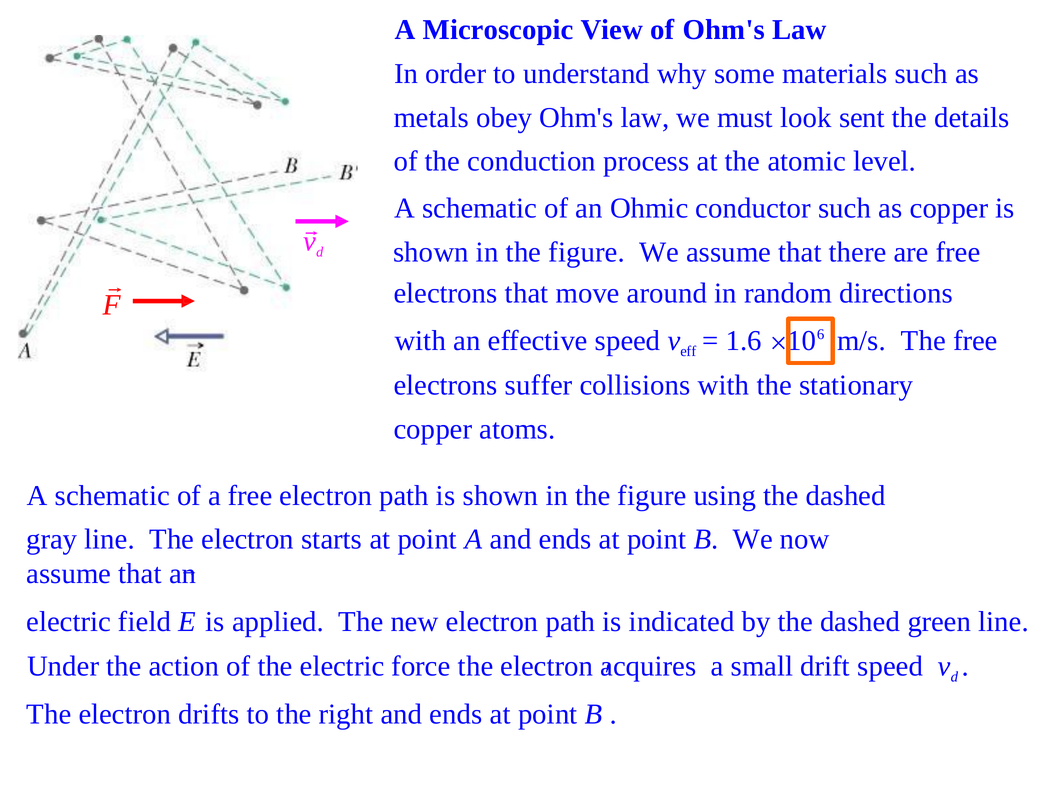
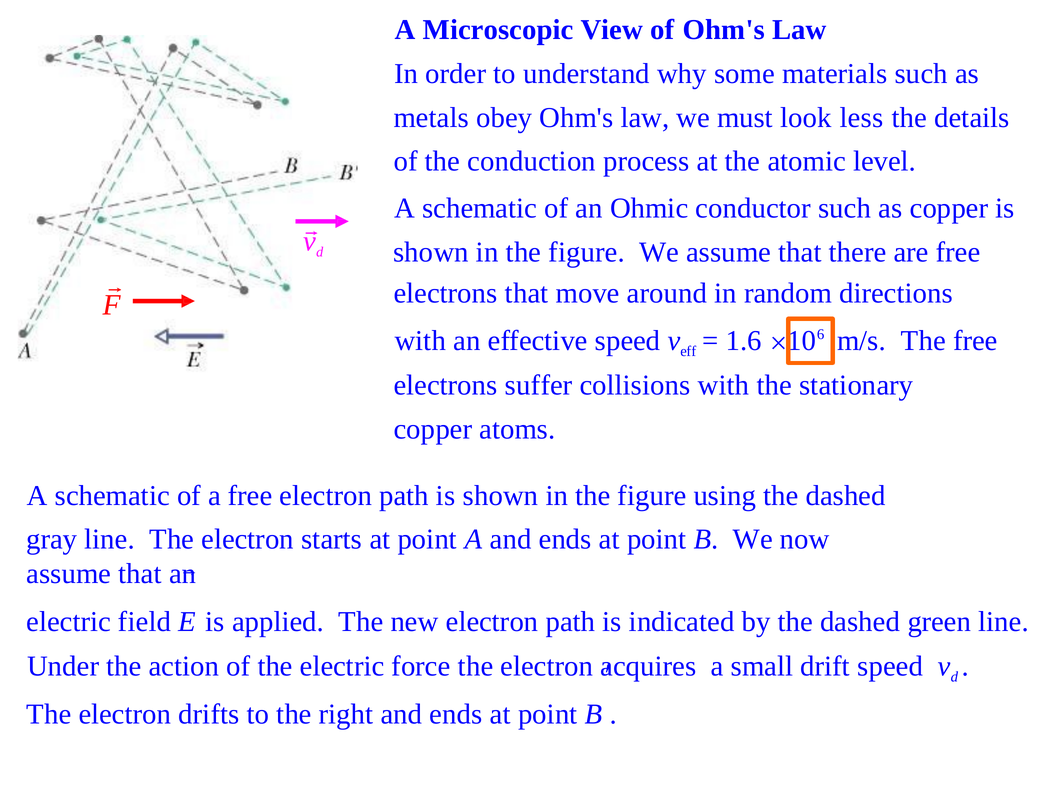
sent: sent -> less
